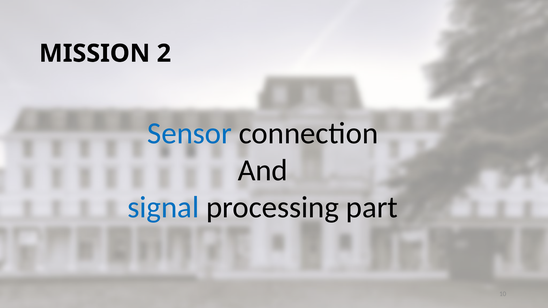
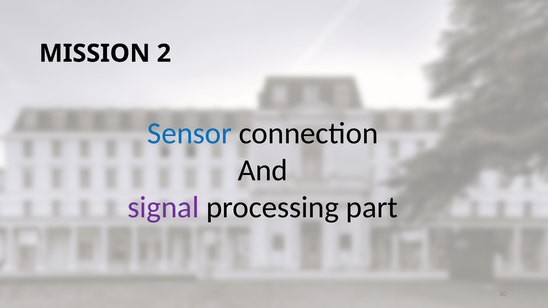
signal colour: blue -> purple
